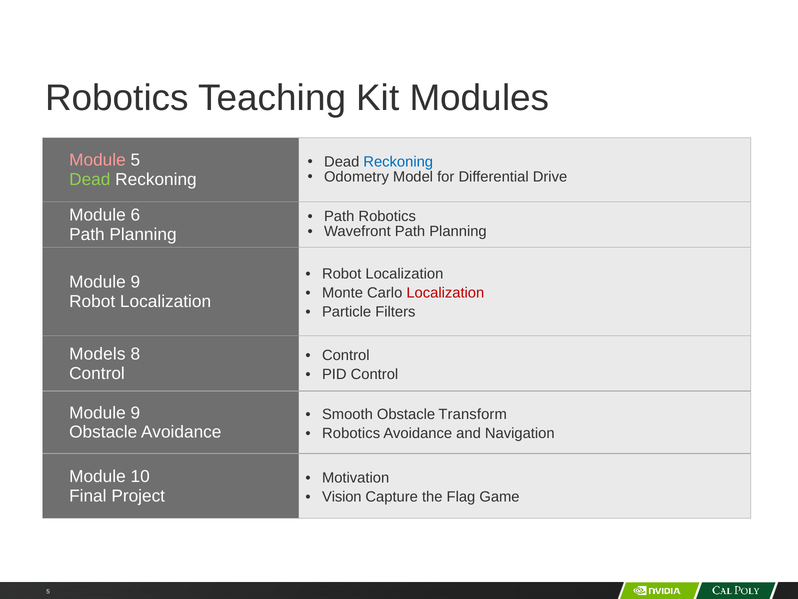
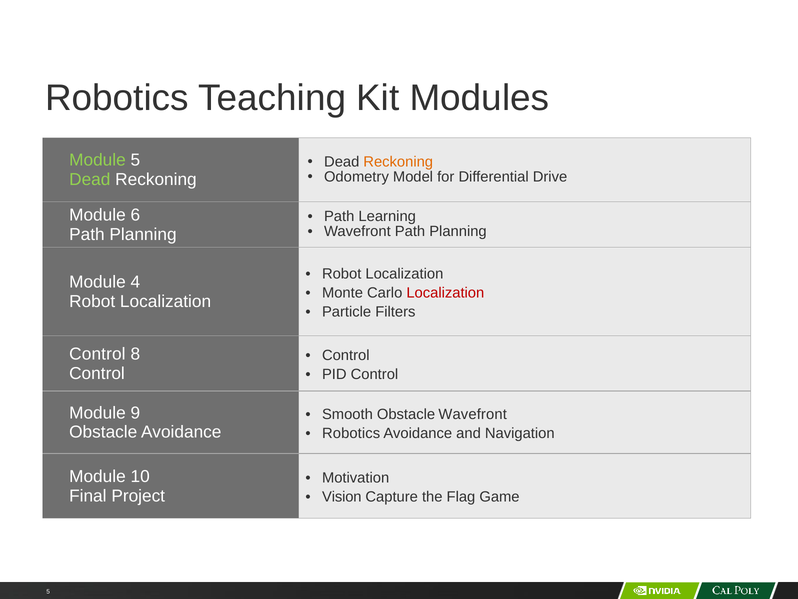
Module at (97, 160) colour: pink -> light green
Reckoning at (398, 162) colour: blue -> orange
Path Robotics: Robotics -> Learning
9 at (135, 282): 9 -> 4
Models at (97, 354): Models -> Control
Obstacle Transform: Transform -> Wavefront
